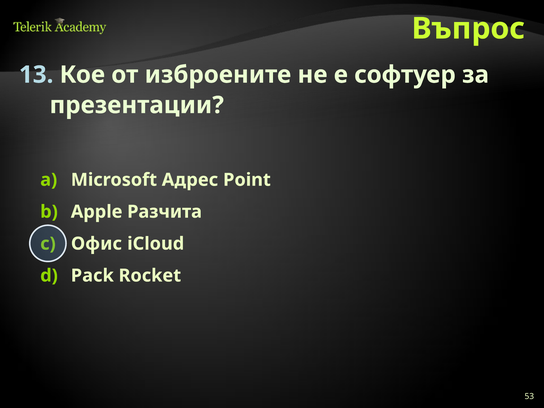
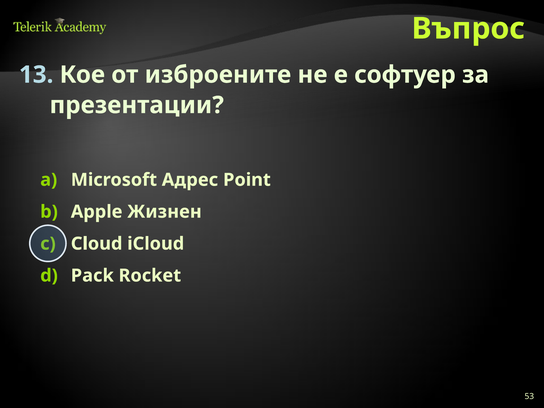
Разчита: Разчита -> Жизнен
Офис: Офис -> Cloud
